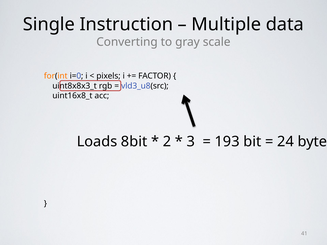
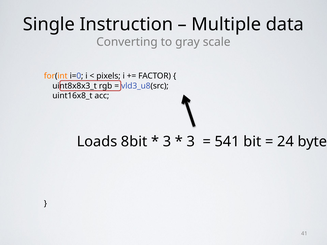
2 at (167, 142): 2 -> 3
193: 193 -> 541
